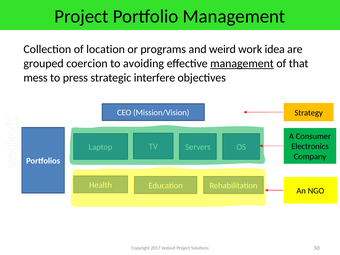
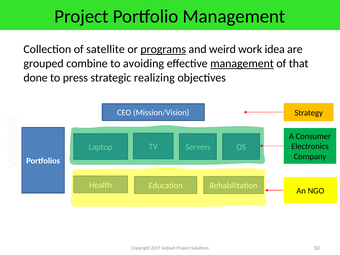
location: location -> satellite
programs underline: none -> present
coercion: coercion -> combine
mess: mess -> done
interfere: interfere -> realizing
